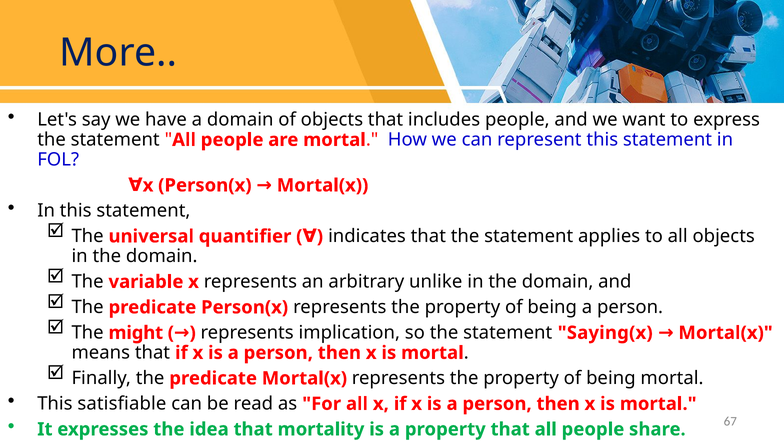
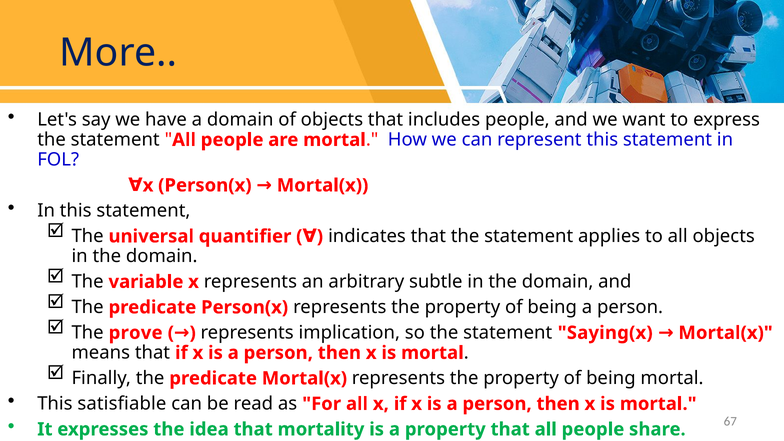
unlike: unlike -> subtle
might: might -> prove
